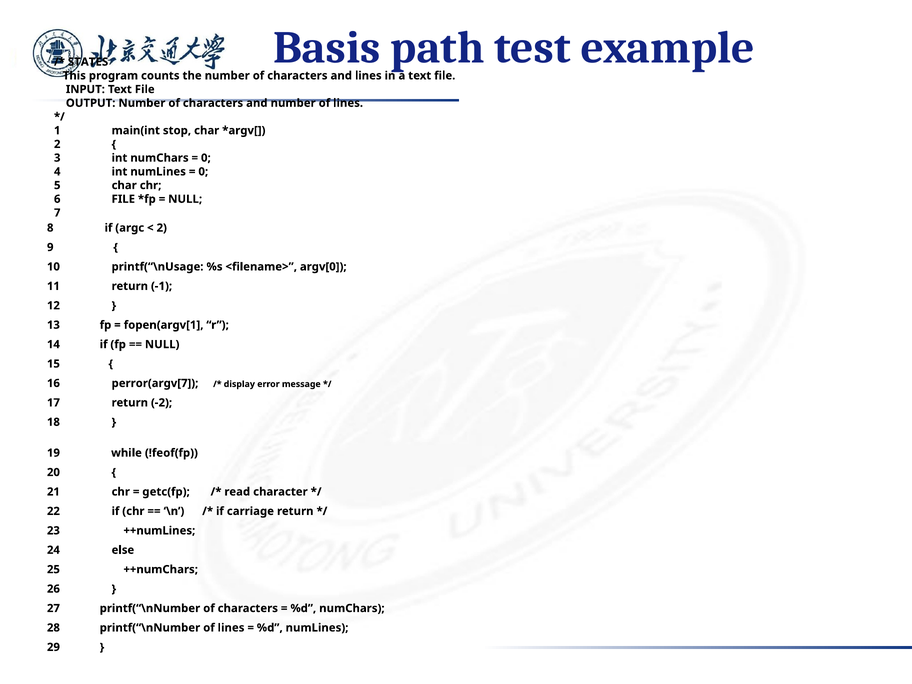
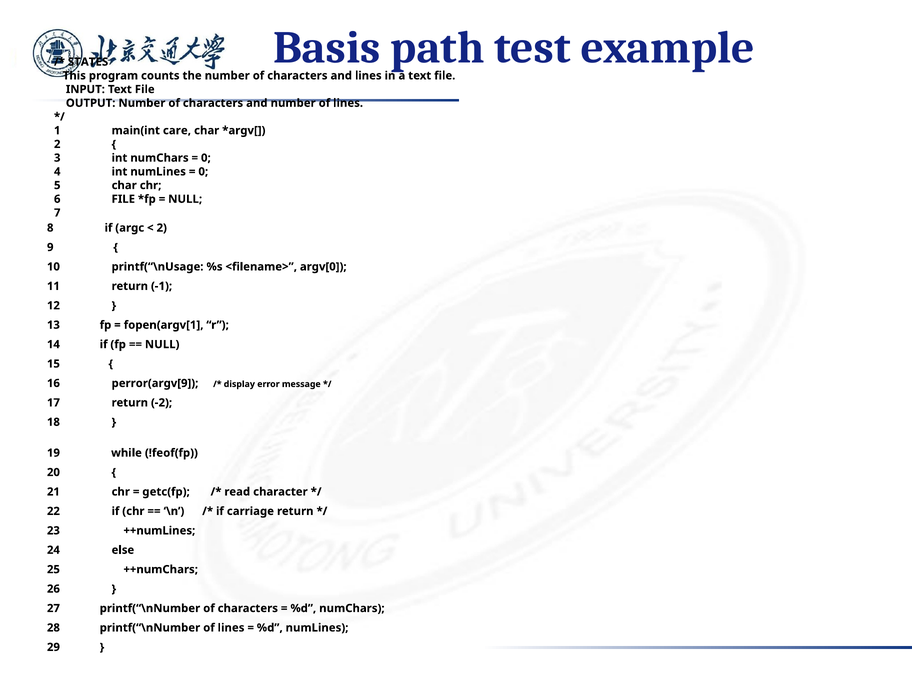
stop: stop -> care
perror(argv[7: perror(argv[7 -> perror(argv[9
